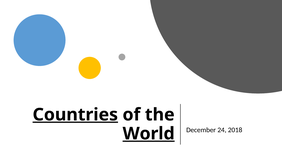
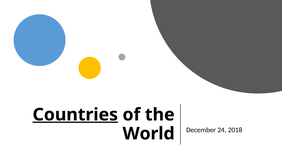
World underline: present -> none
